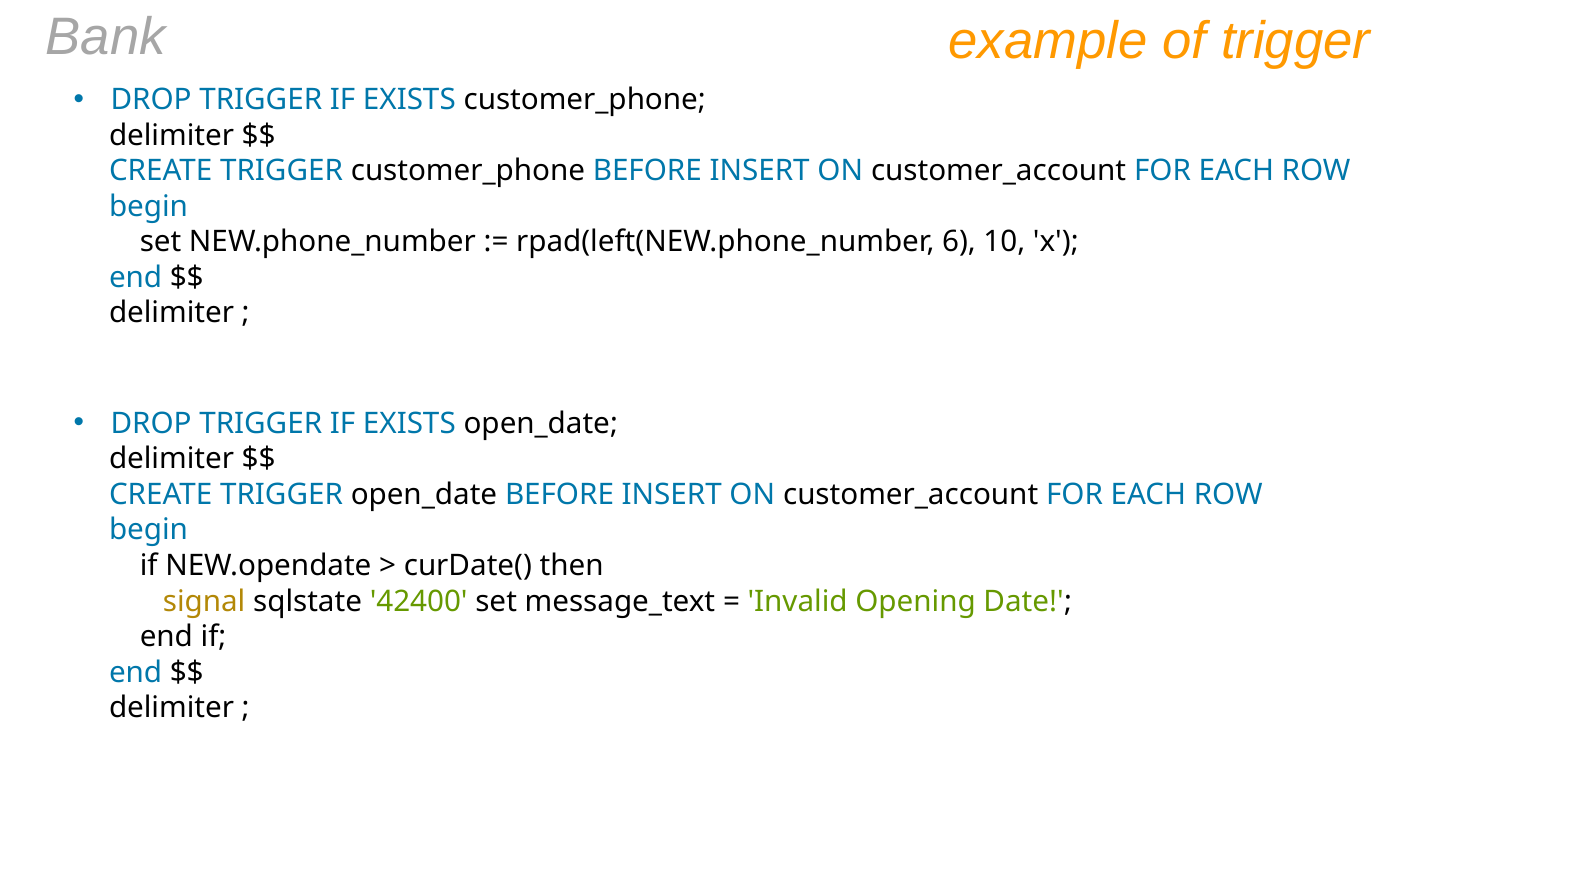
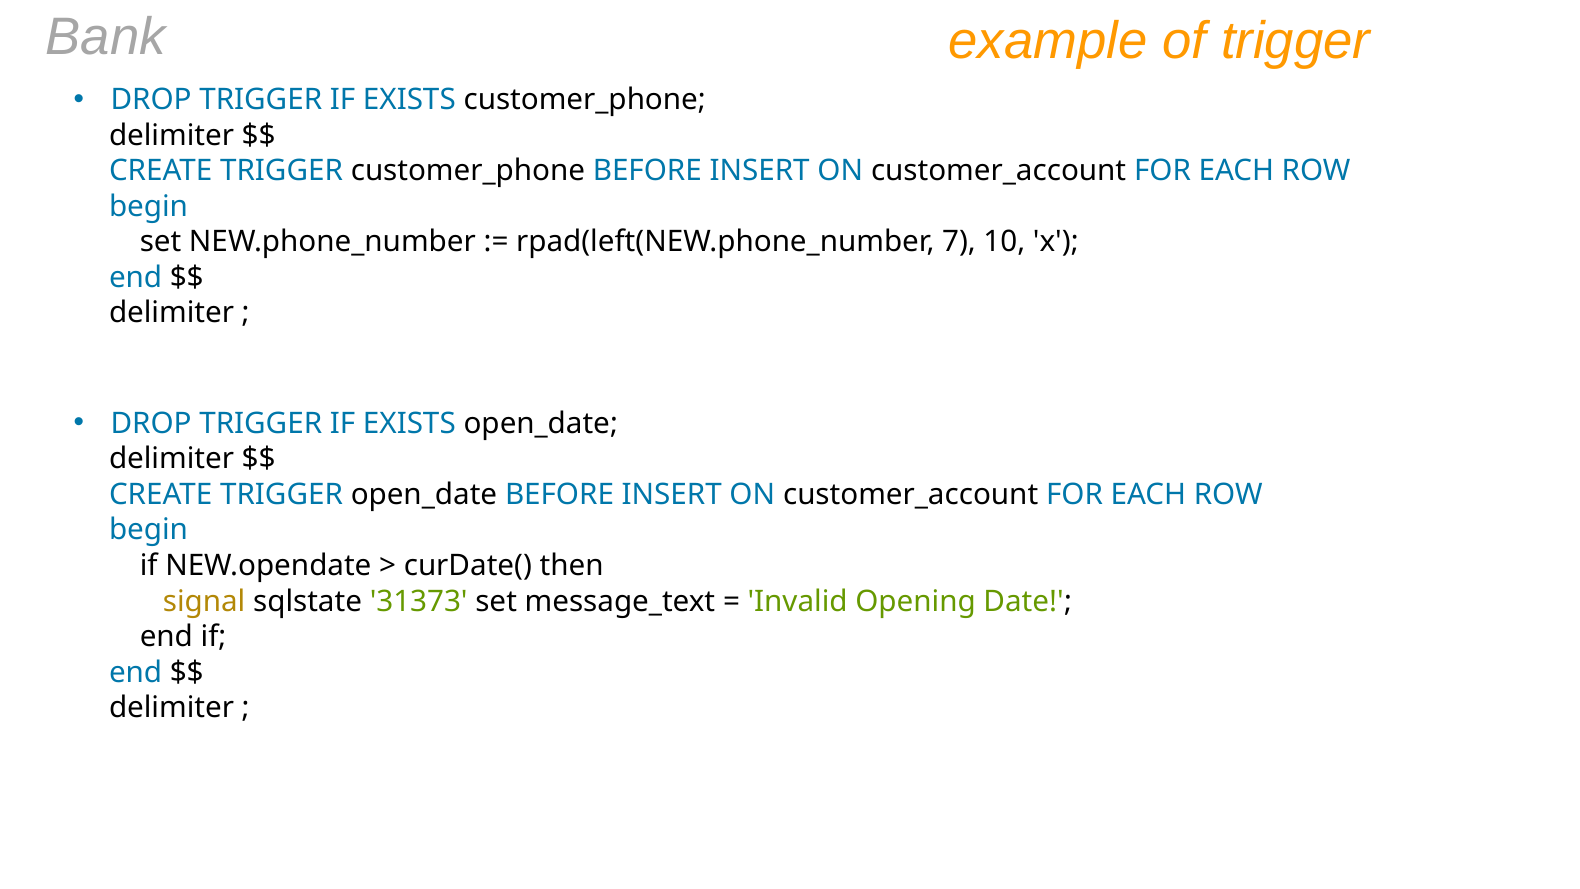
6: 6 -> 7
42400: 42400 -> 31373
